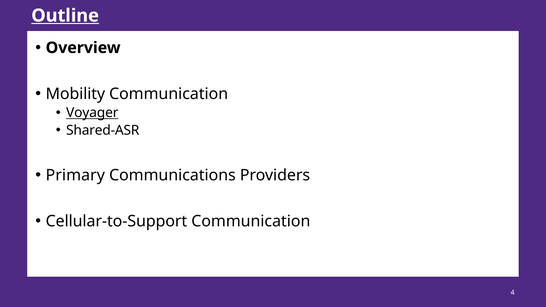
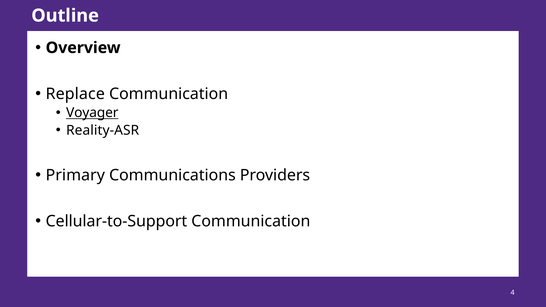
Outline underline: present -> none
Mobility: Mobility -> Replace
Shared-ASR: Shared-ASR -> Reality-ASR
